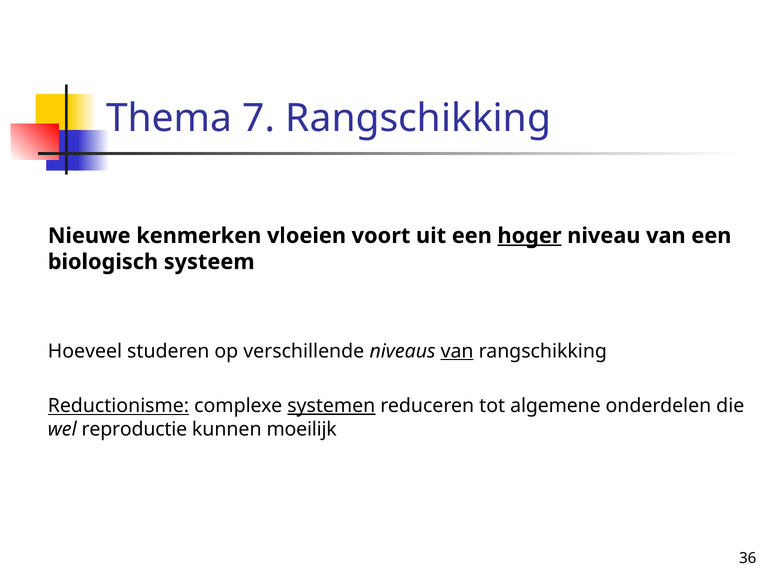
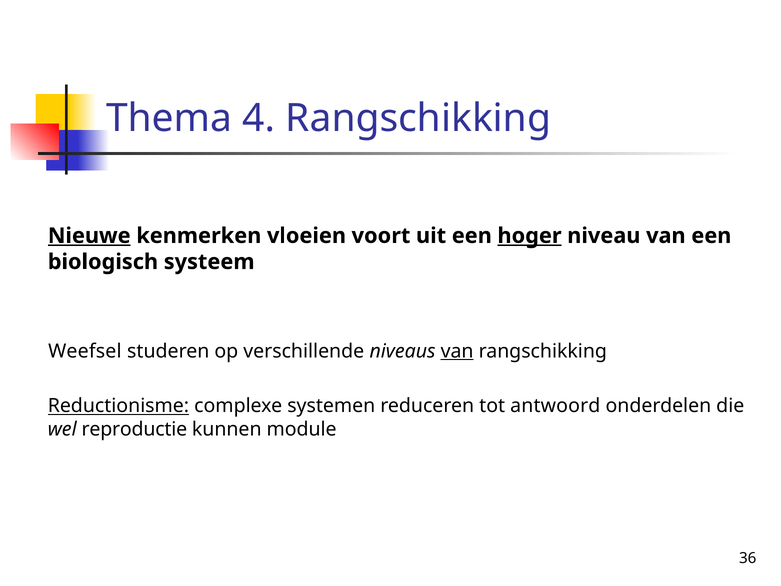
7: 7 -> 4
Nieuwe underline: none -> present
Hoeveel: Hoeveel -> Weefsel
systemen underline: present -> none
algemene: algemene -> antwoord
moeilijk: moeilijk -> module
